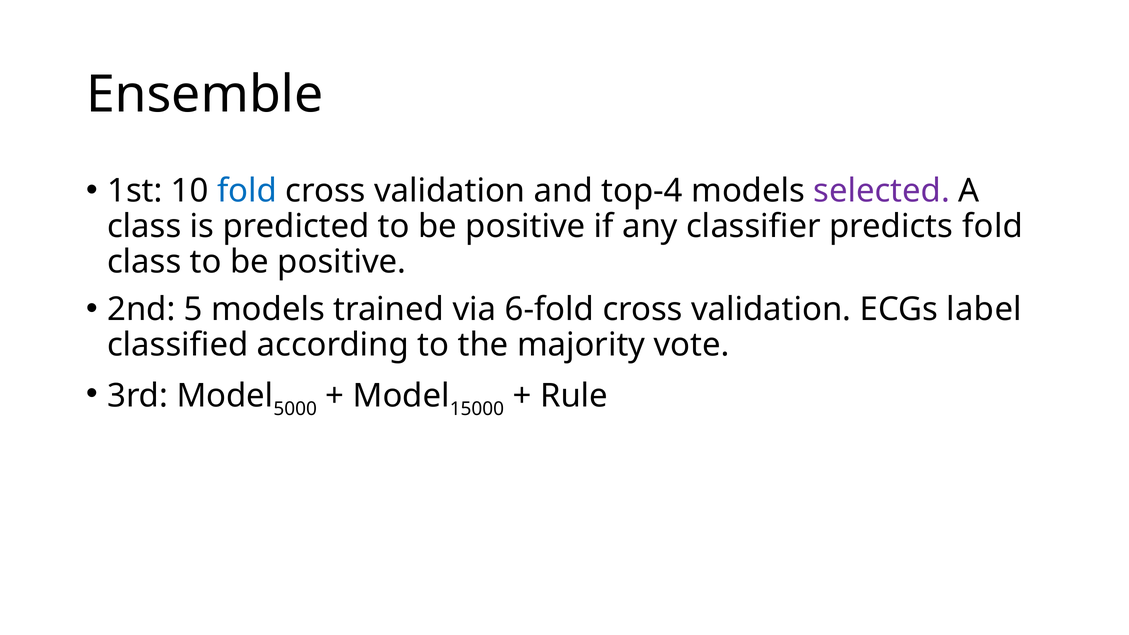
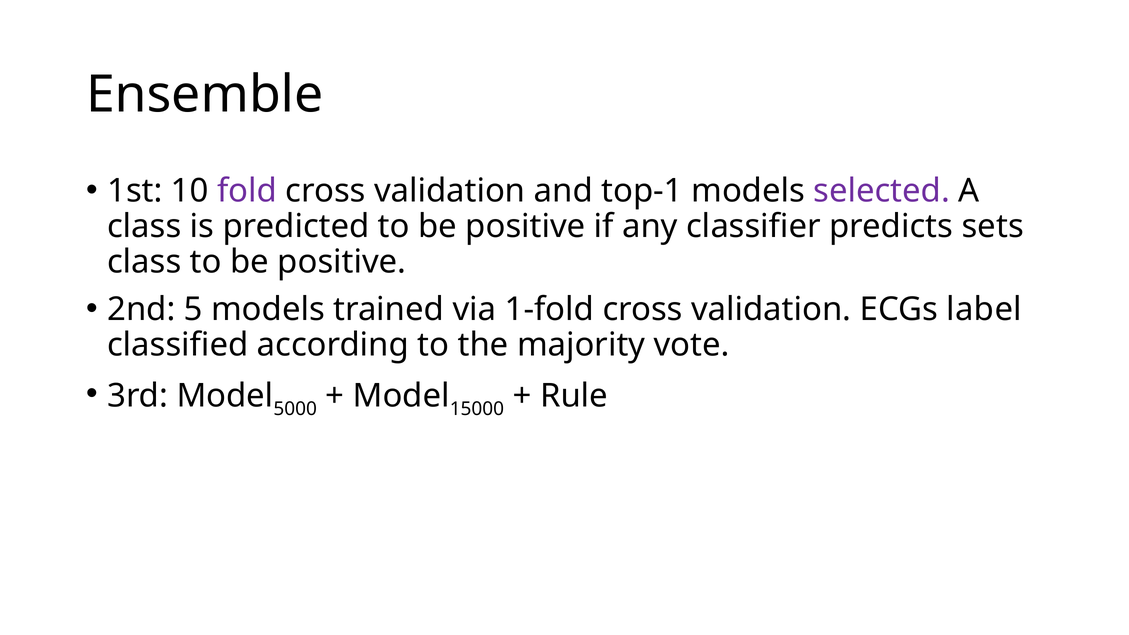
fold at (247, 191) colour: blue -> purple
top-4: top-4 -> top-1
predicts fold: fold -> sets
6-fold: 6-fold -> 1-fold
